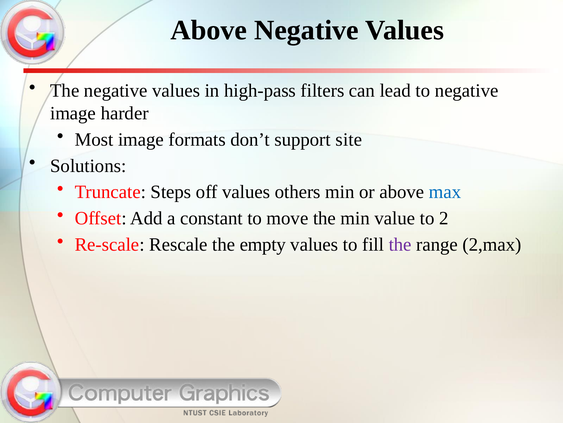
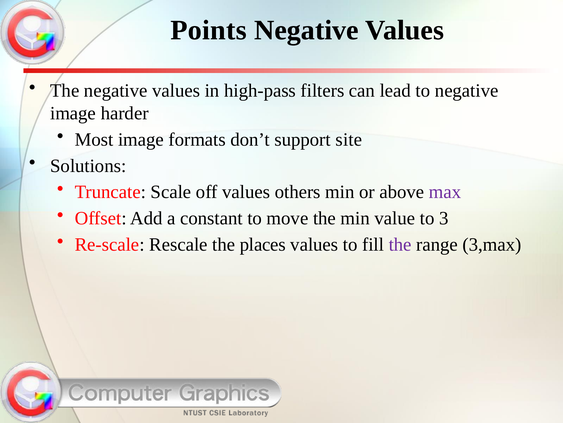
Above at (209, 30): Above -> Points
Steps: Steps -> Scale
max colour: blue -> purple
2: 2 -> 3
empty: empty -> places
2,max: 2,max -> 3,max
